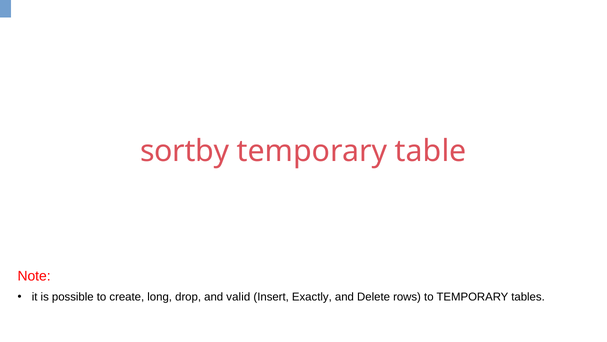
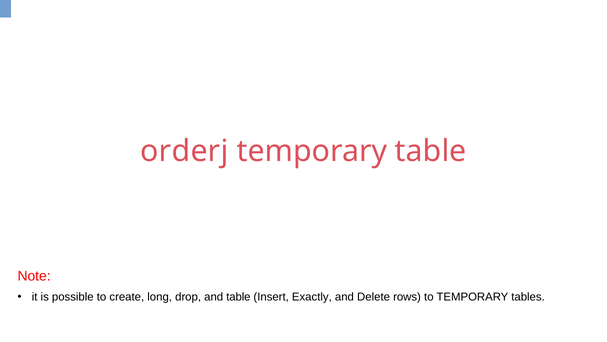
sortby: sortby -> orderj
and valid: valid -> table
